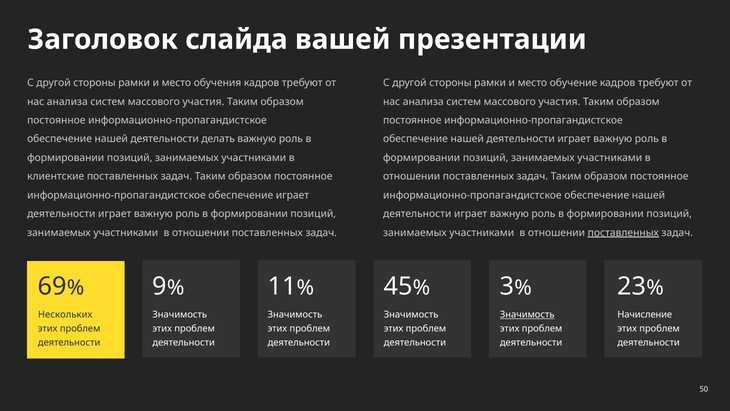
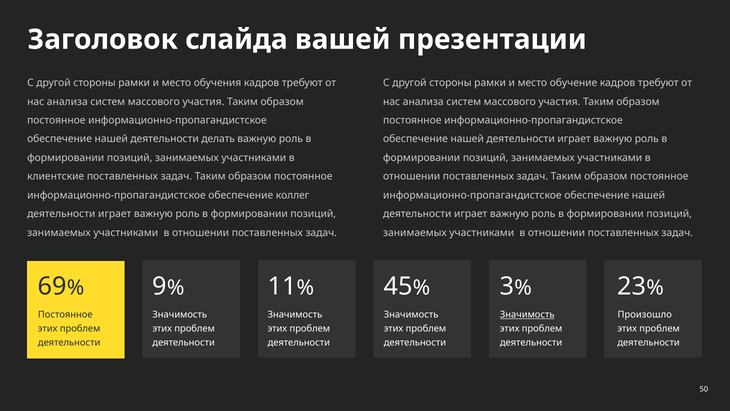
обеспечение играет: играет -> коллег
поставленных at (623, 233) underline: present -> none
Нескольких at (65, 315): Нескольких -> Постоянное
Начисление: Начисление -> Произошло
